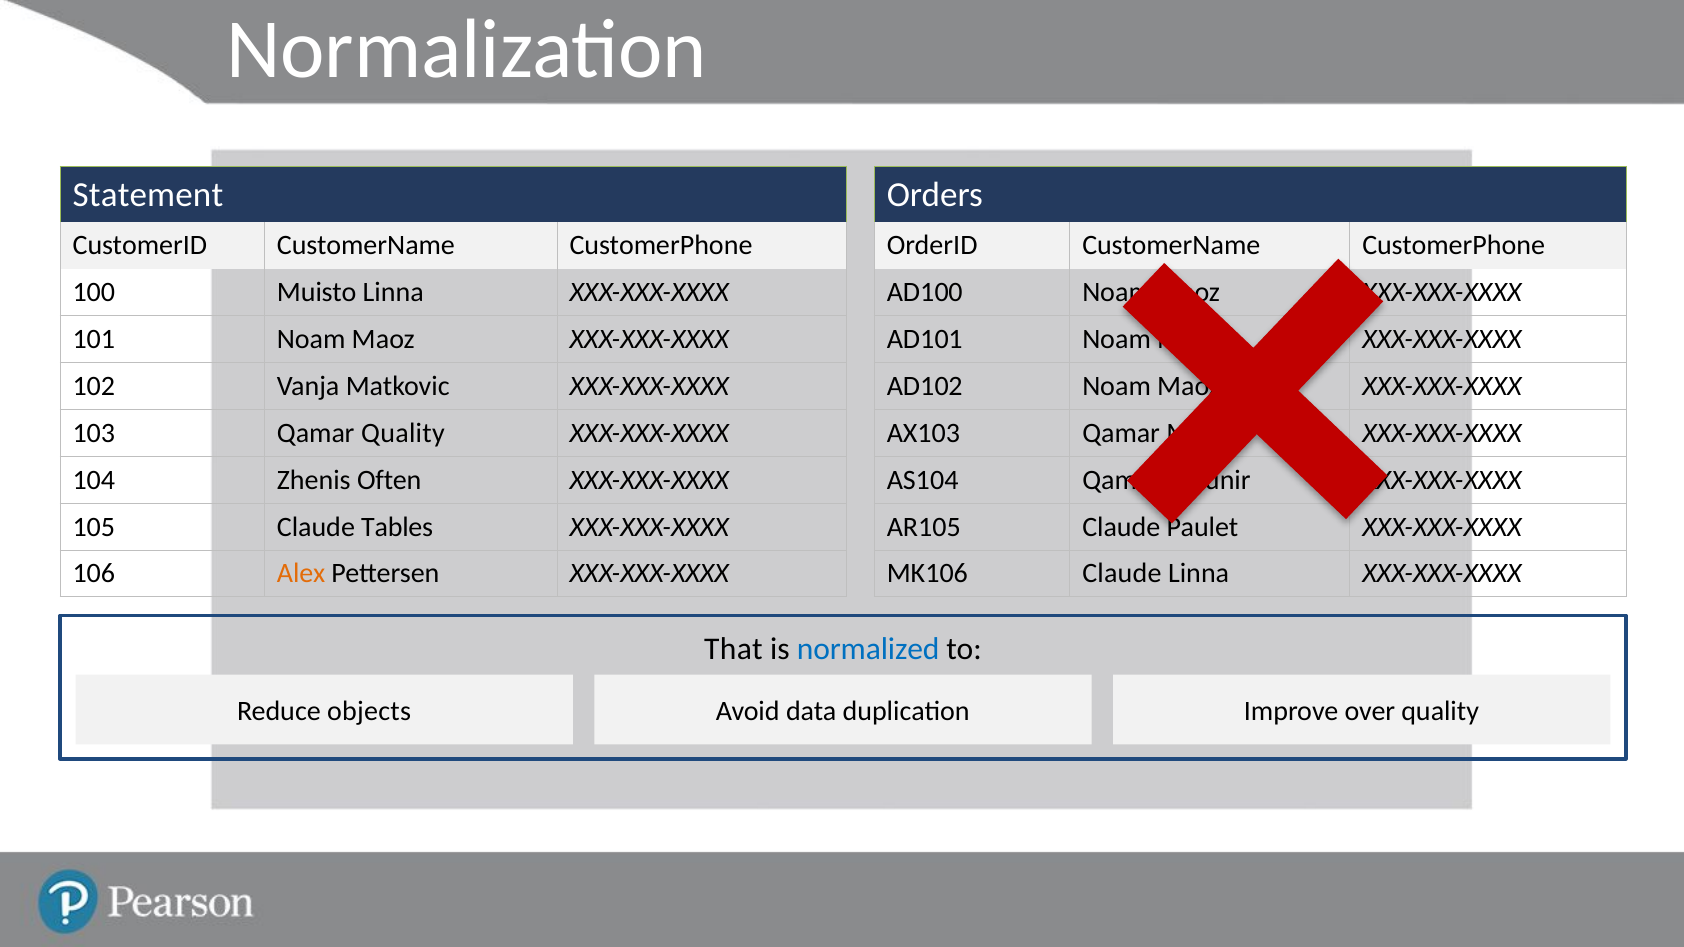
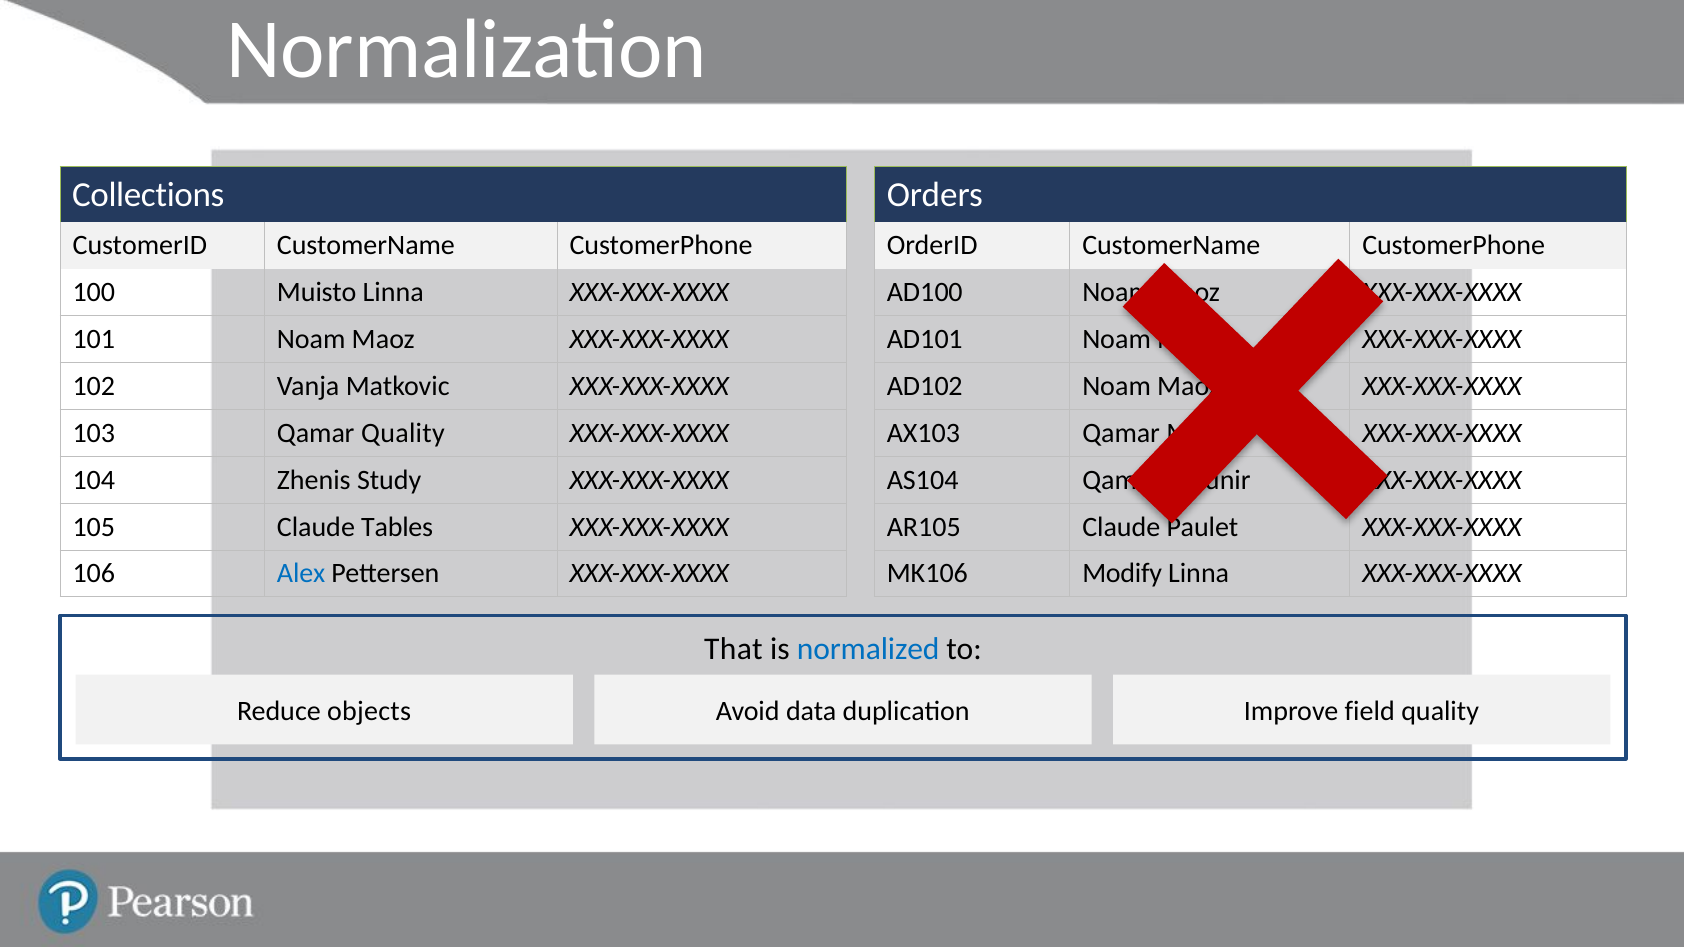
Statement: Statement -> Collections
Often: Often -> Study
Alex colour: orange -> blue
MK106 Claude: Claude -> Modify
over: over -> field
